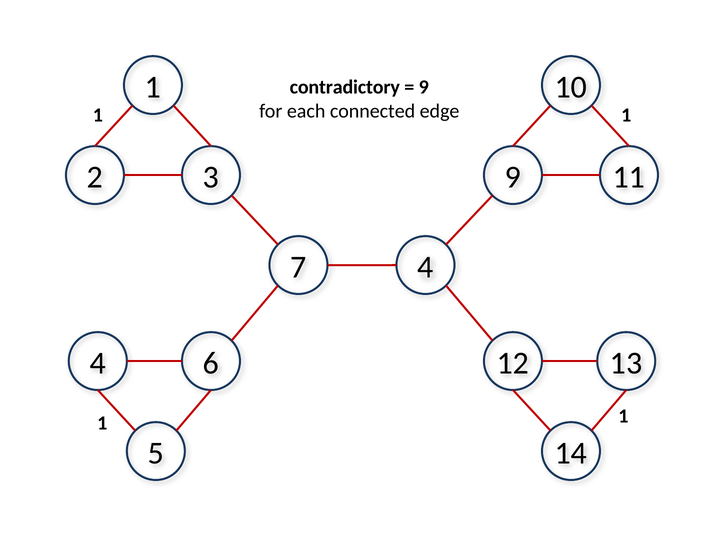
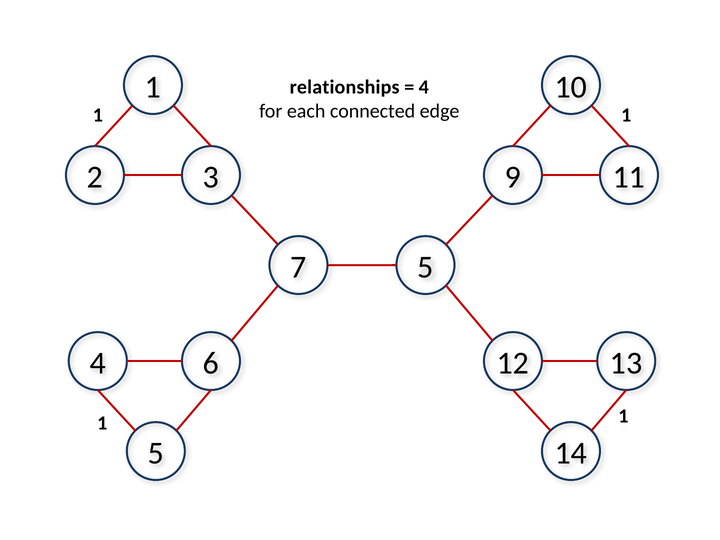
contradictory: contradictory -> relationships
9 at (424, 87): 9 -> 4
7 4: 4 -> 5
